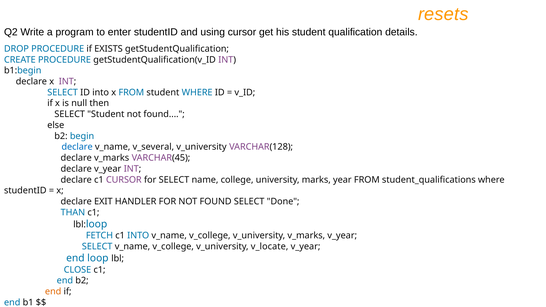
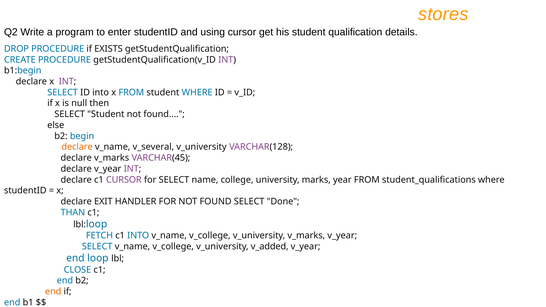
resets: resets -> stores
declare at (77, 147) colour: blue -> orange
v_locate: v_locate -> v_added
